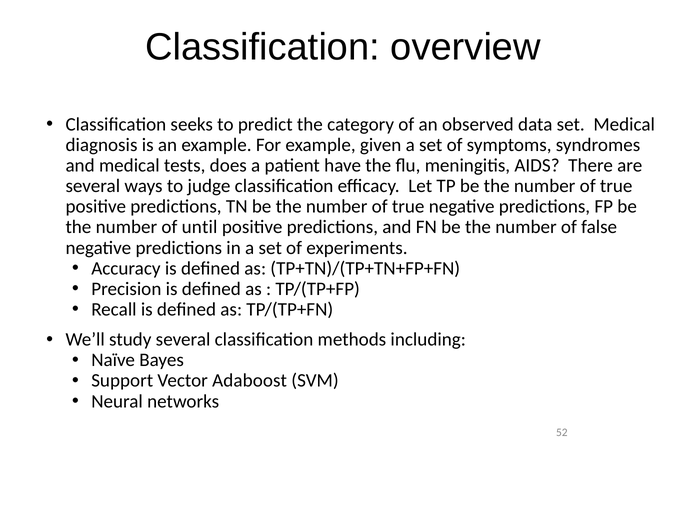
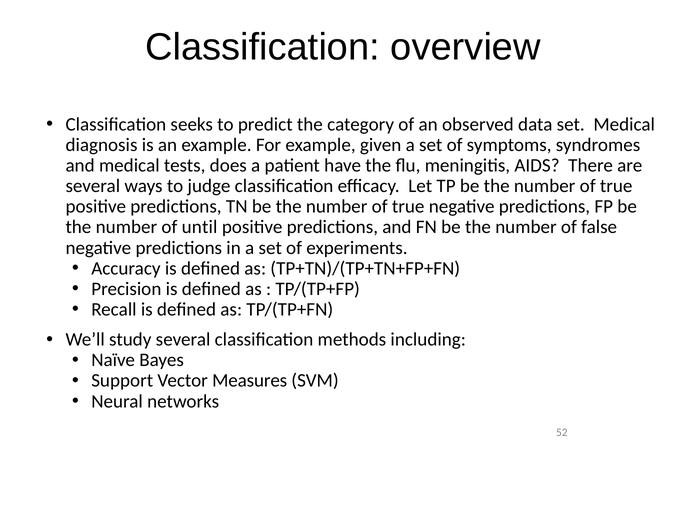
Adaboost: Adaboost -> Measures
